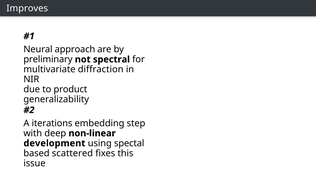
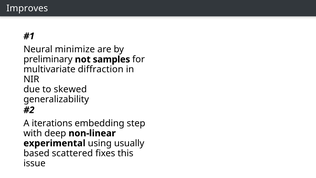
approach: approach -> minimize
spectral: spectral -> samples
product: product -> skewed
development: development -> experimental
spectal: spectal -> usually
